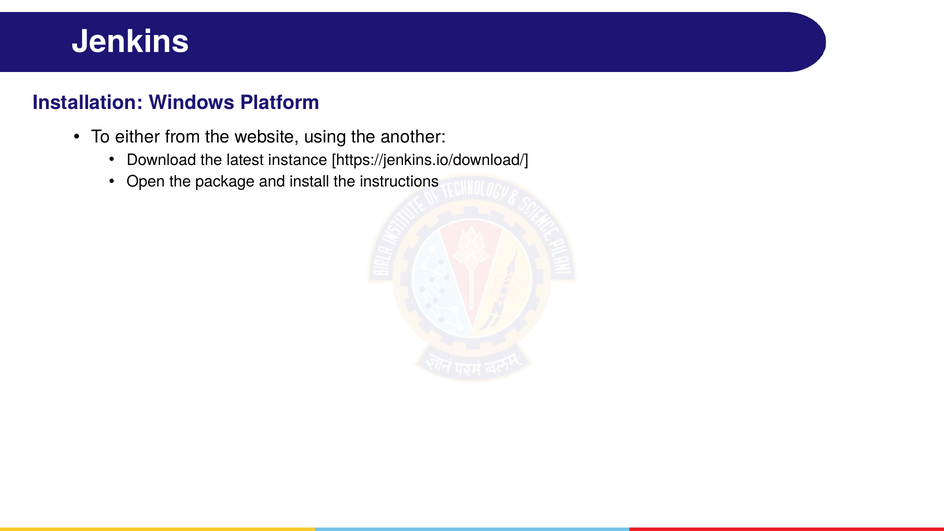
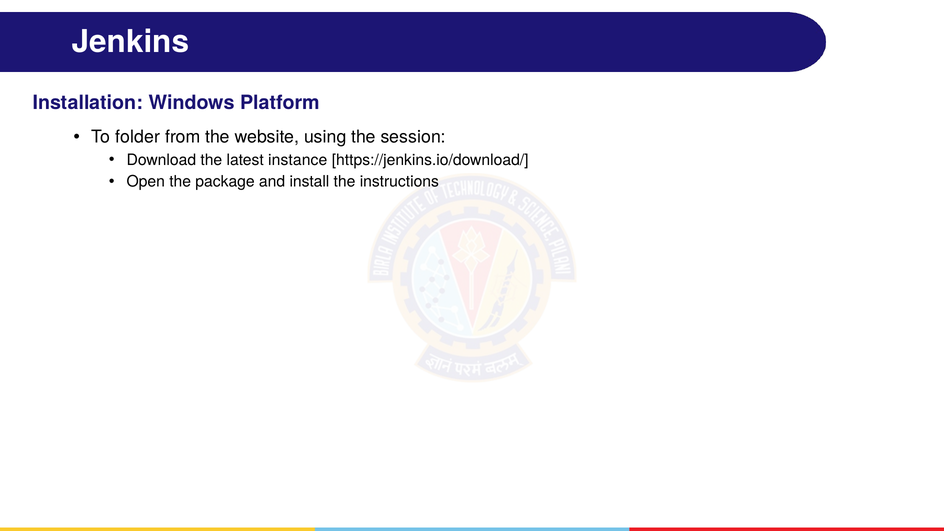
either: either -> folder
another: another -> session
